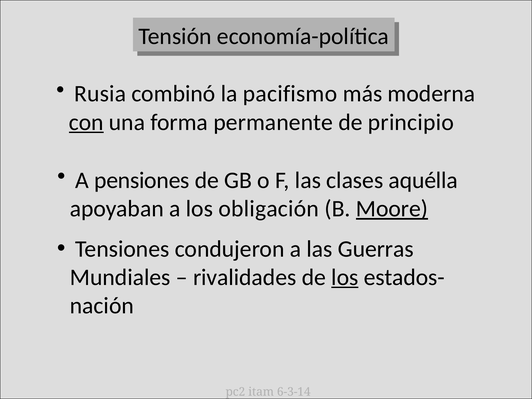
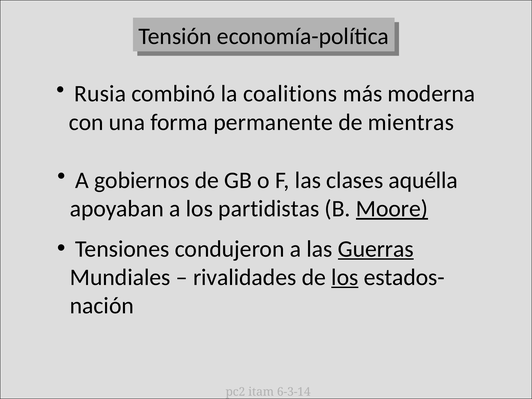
pacifismo: pacifismo -> coalitions
con underline: present -> none
principio: principio -> mientras
pensiones: pensiones -> gobiernos
obligación: obligación -> partidistas
Guerras underline: none -> present
